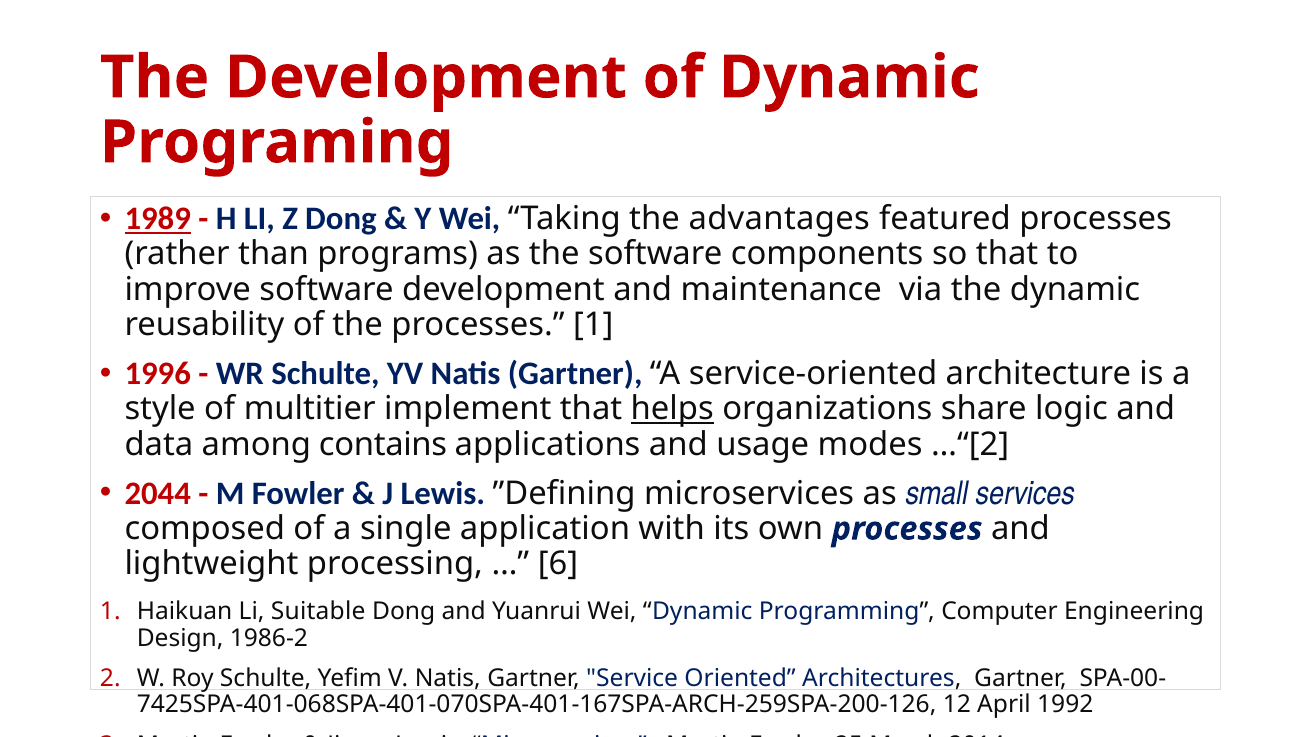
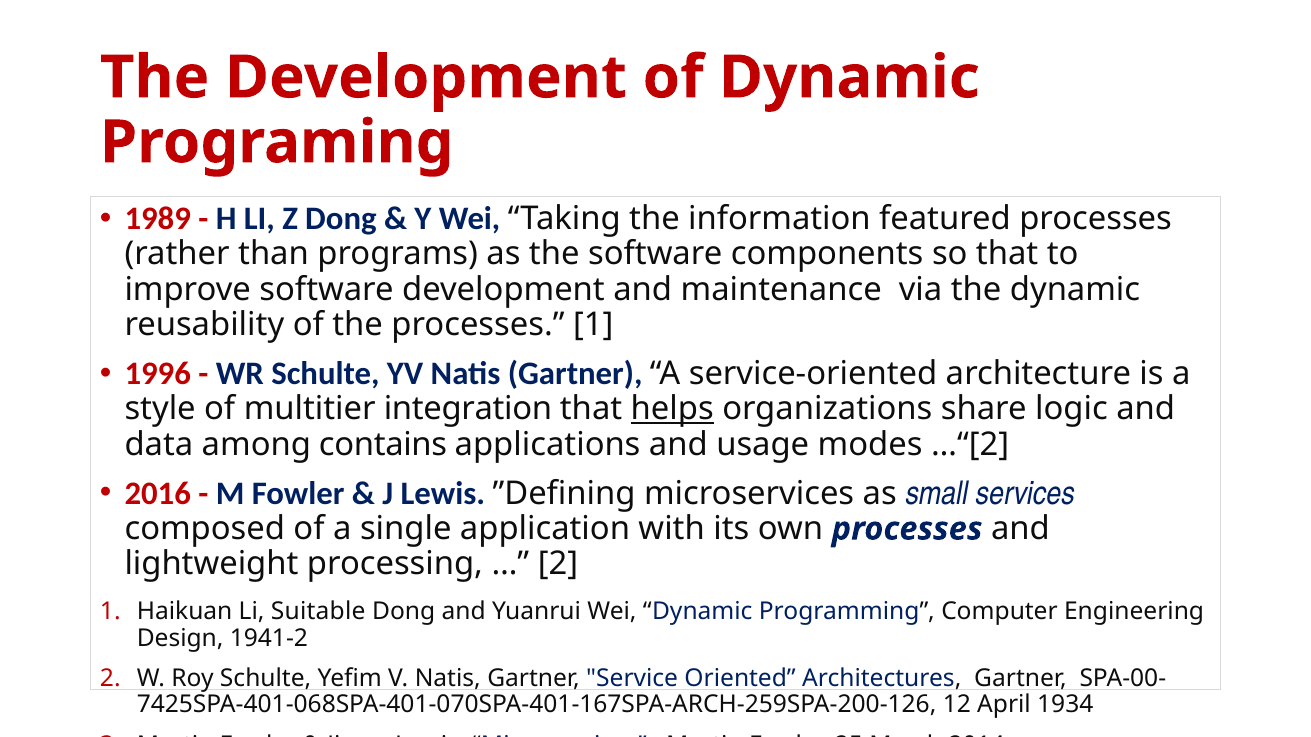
1989 underline: present -> none
advantages: advantages -> information
implement: implement -> integration
2044: 2044 -> 2016
6 at (558, 564): 6 -> 2
1986-2: 1986-2 -> 1941-2
1992: 1992 -> 1934
